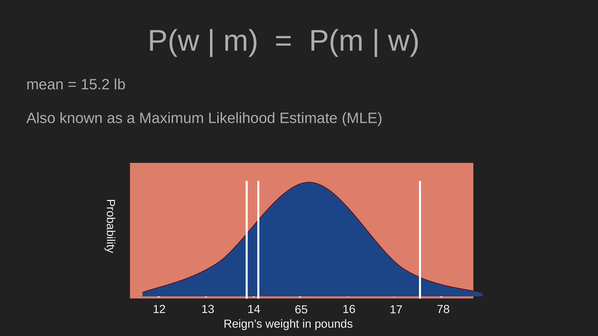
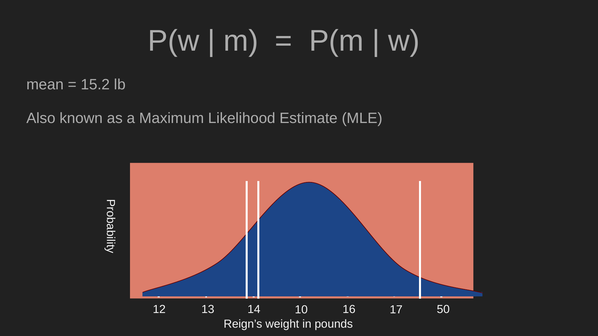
65: 65 -> 10
78: 78 -> 50
